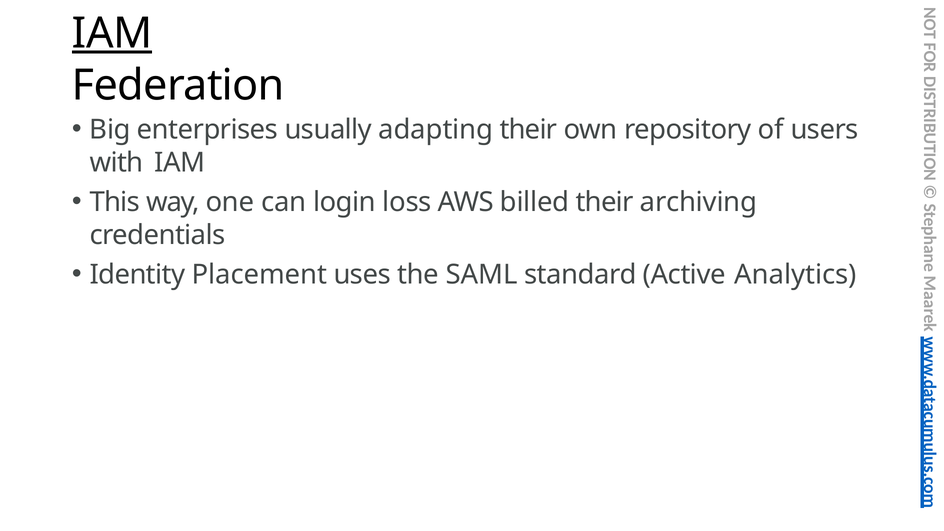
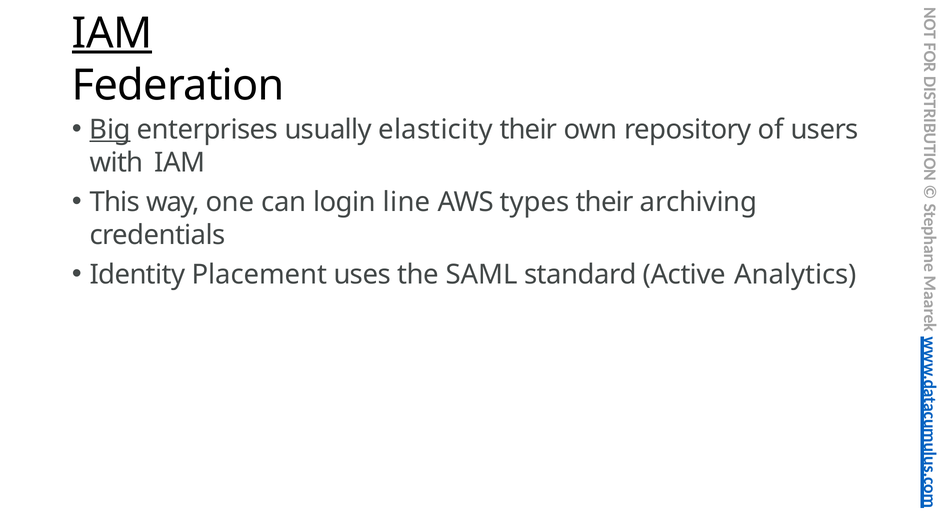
Big underline: none -> present
adapting: adapting -> elasticity
loss: loss -> line
billed: billed -> types
